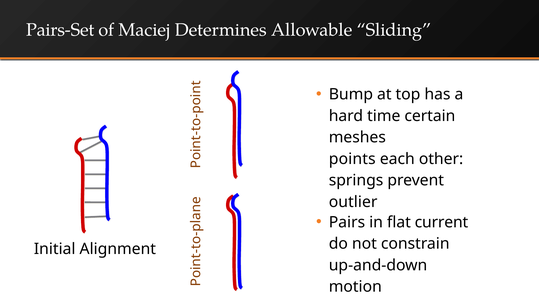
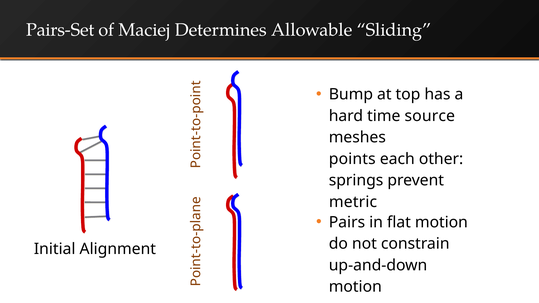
certain: certain -> source
outlier: outlier -> metric
flat current: current -> motion
